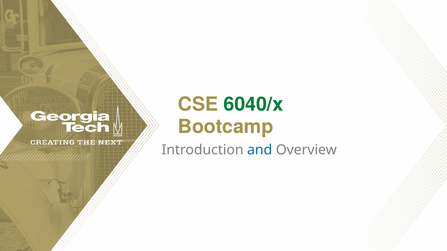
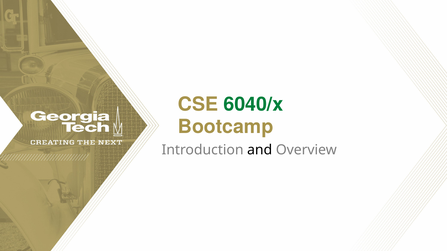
and colour: blue -> black
